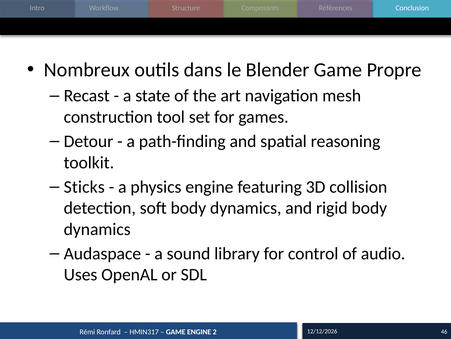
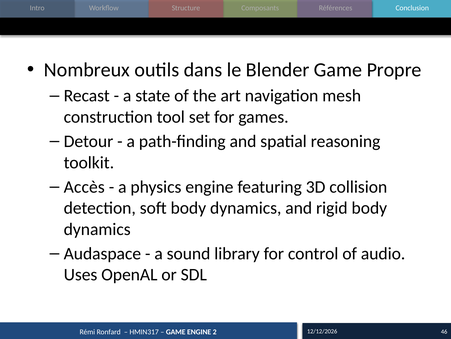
Sticks: Sticks -> Accès
